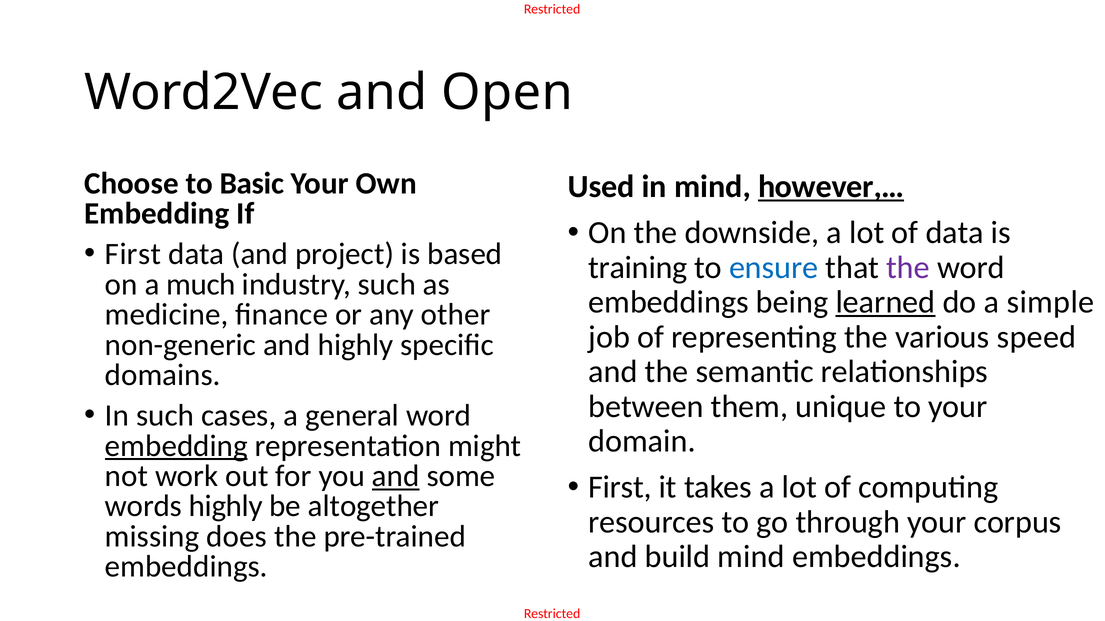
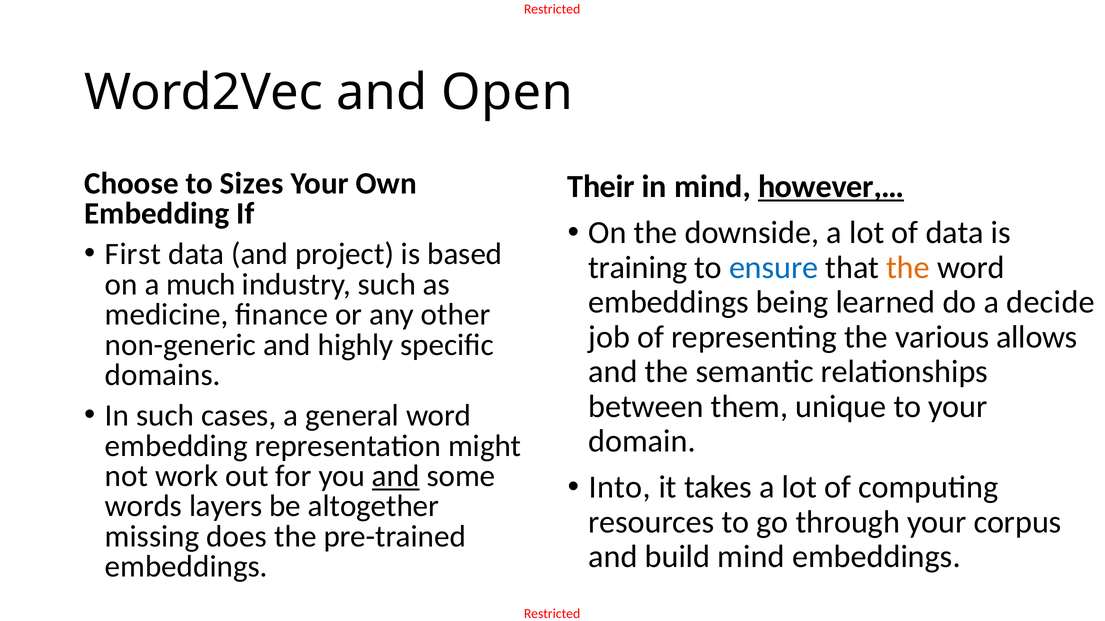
Basic: Basic -> Sizes
Used: Used -> Their
the at (908, 268) colour: purple -> orange
learned underline: present -> none
simple: simple -> decide
speed: speed -> allows
embedding at (176, 446) underline: present -> none
First at (620, 488): First -> Into
words highly: highly -> layers
